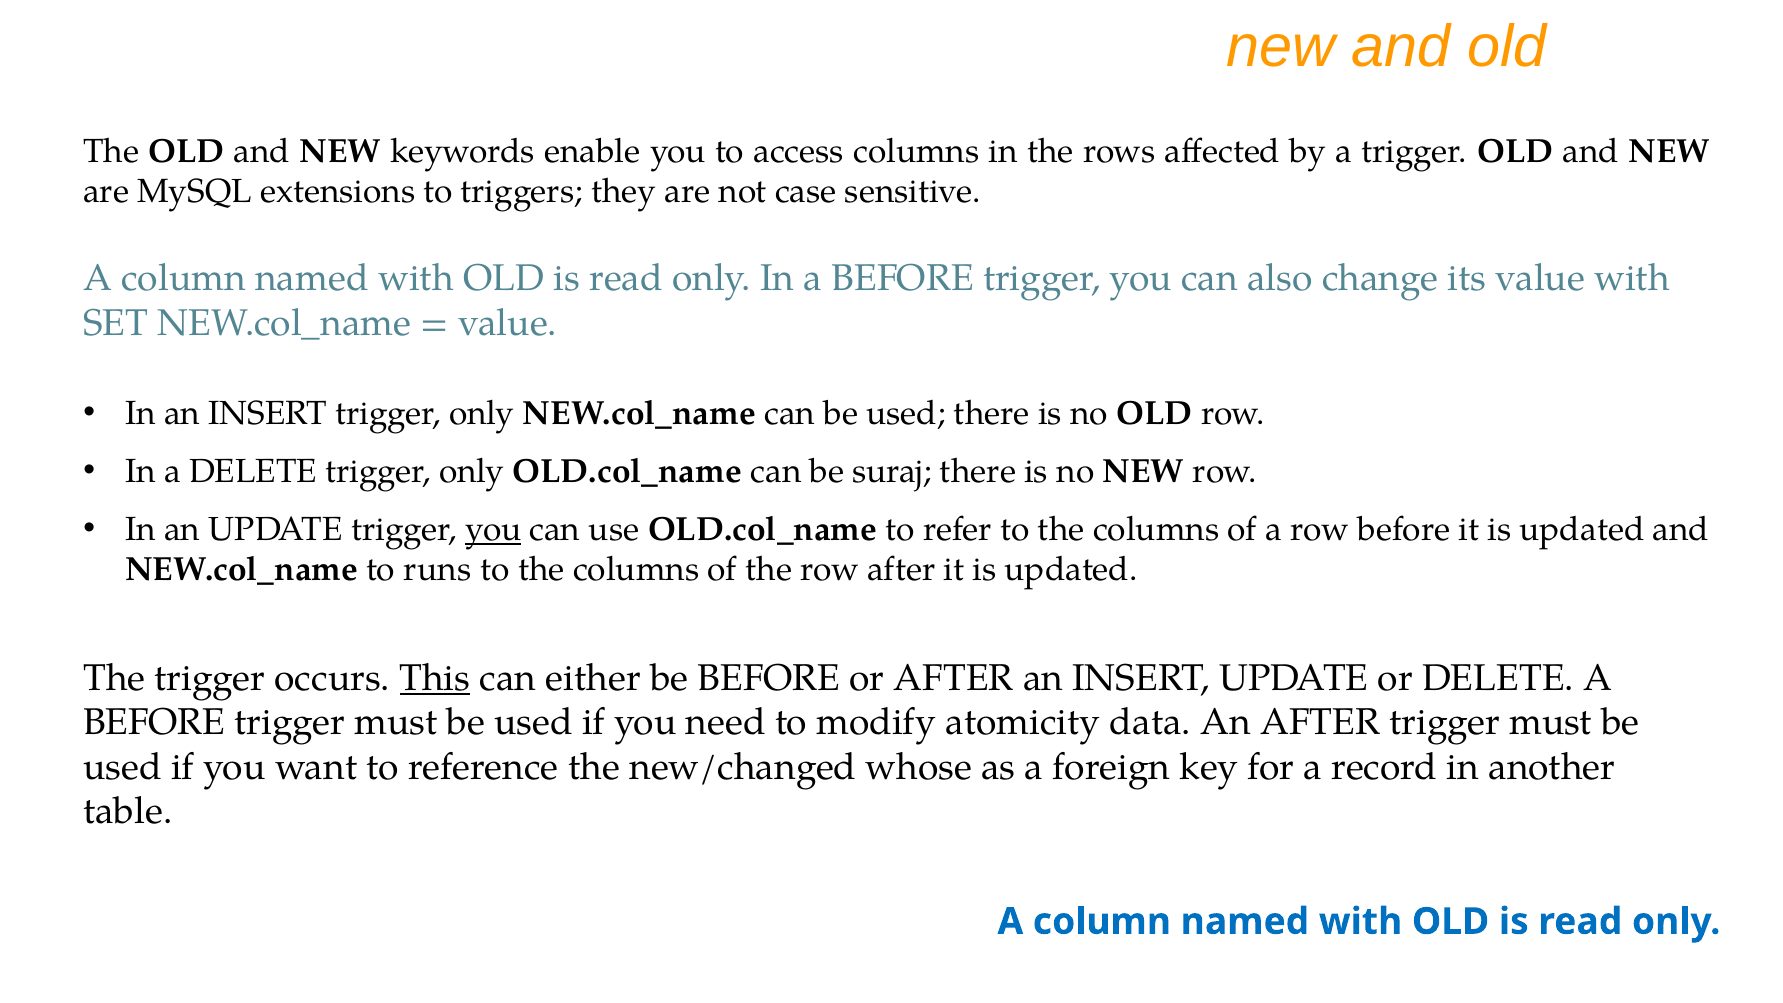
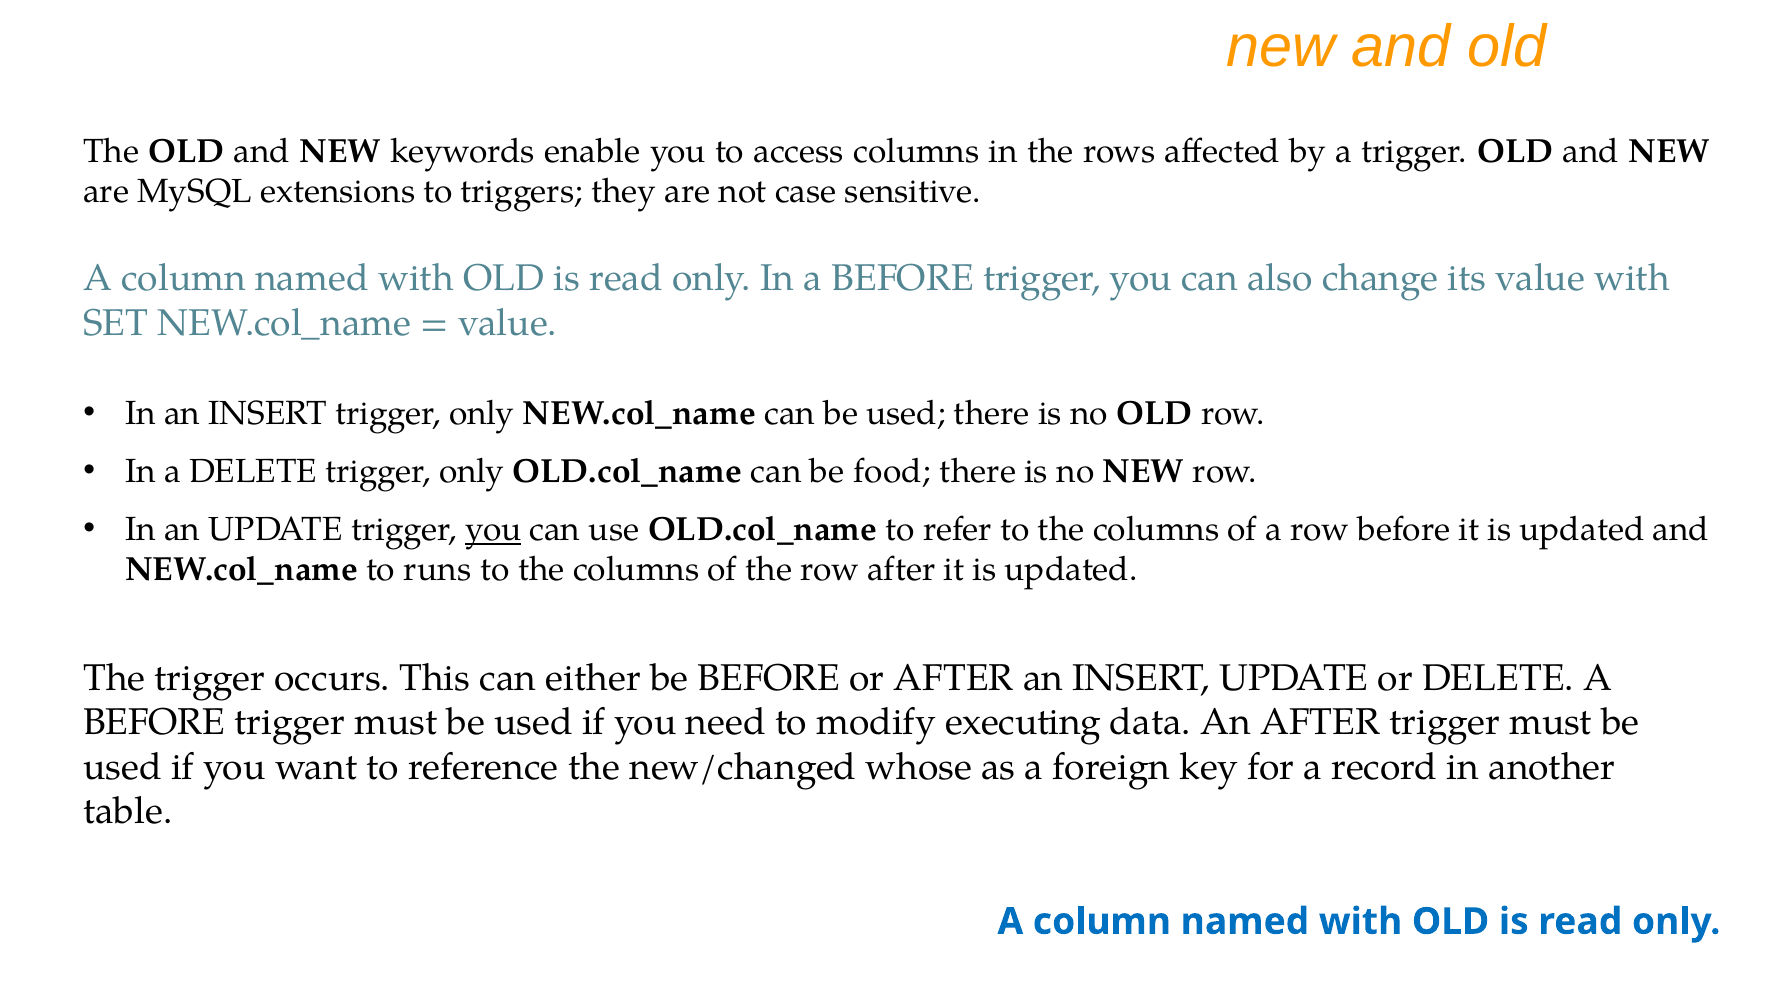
suraj: suraj -> food
This underline: present -> none
atomicity: atomicity -> executing
